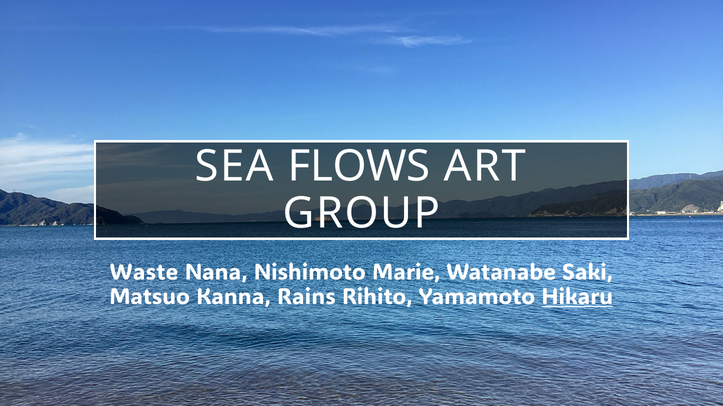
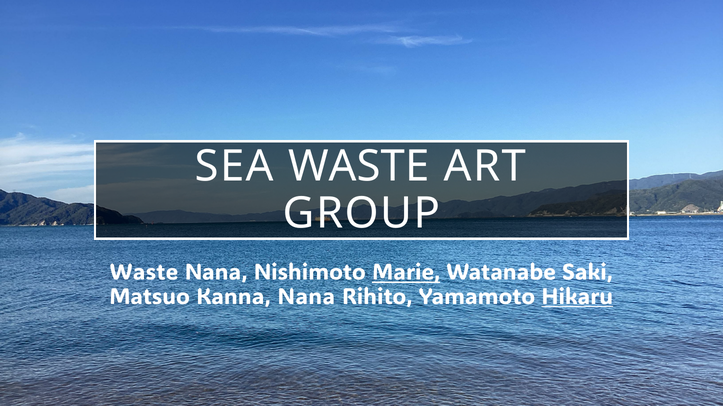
SEA FLOWS: FLOWS -> WASTE
Marie underline: none -> present
Kanna Rains: Rains -> Nana
